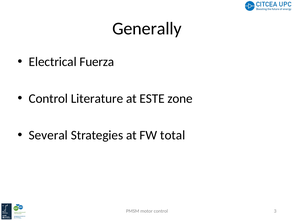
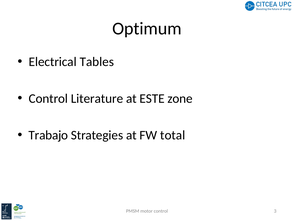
Generally: Generally -> Optimum
Fuerza: Fuerza -> Tables
Several: Several -> Trabajo
